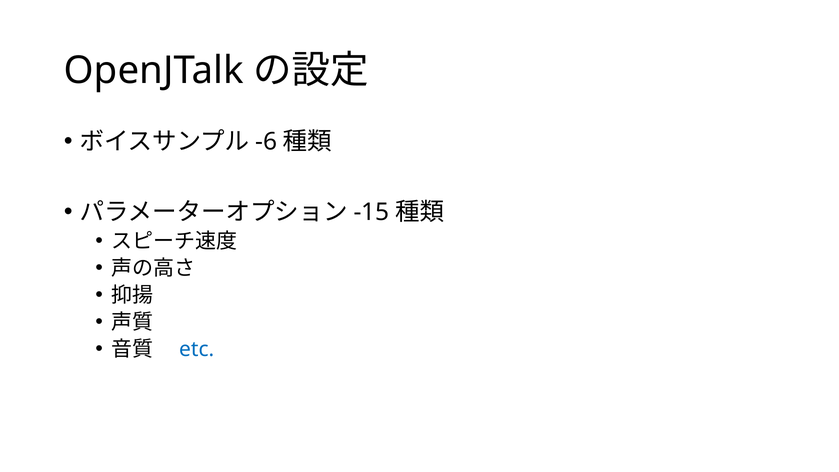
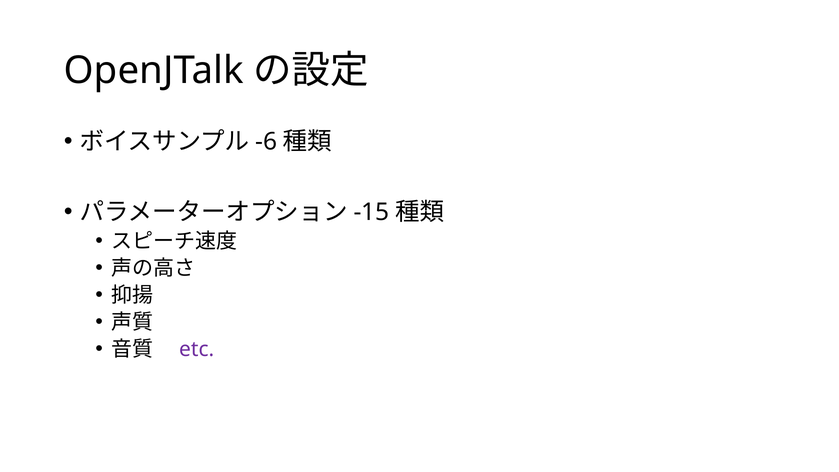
etc colour: blue -> purple
